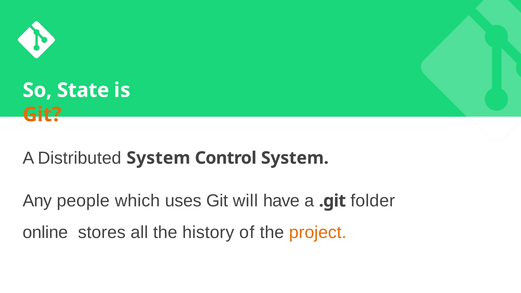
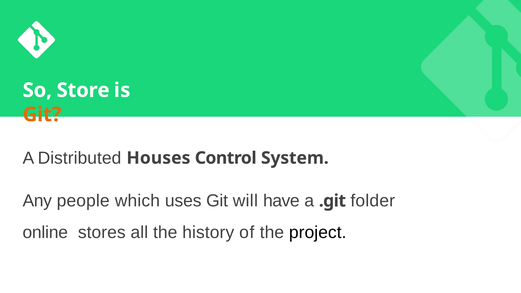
State: State -> Store
Distributed System: System -> Houses
project colour: orange -> black
